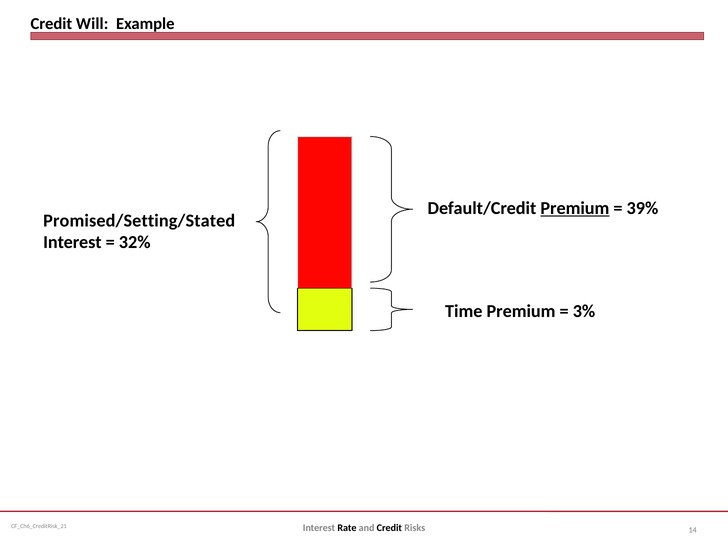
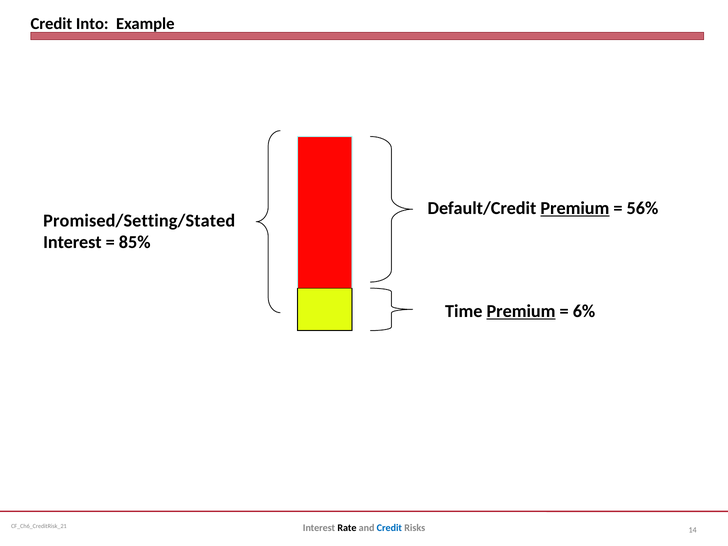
Will: Will -> Into
39%: 39% -> 56%
32%: 32% -> 85%
Premium at (521, 311) underline: none -> present
3%: 3% -> 6%
Credit at (389, 528) colour: black -> blue
